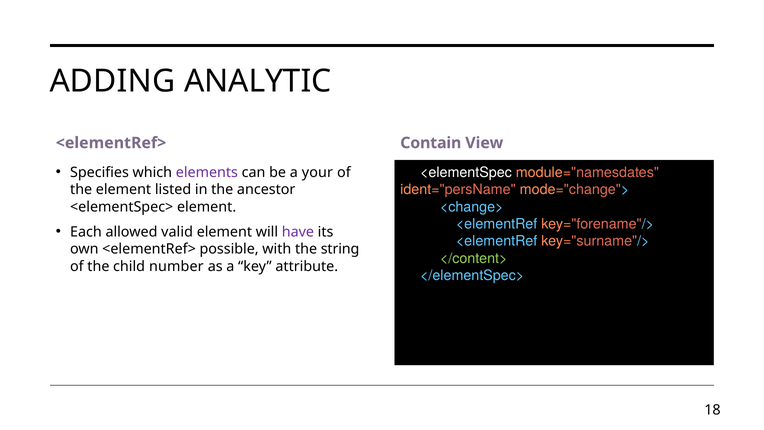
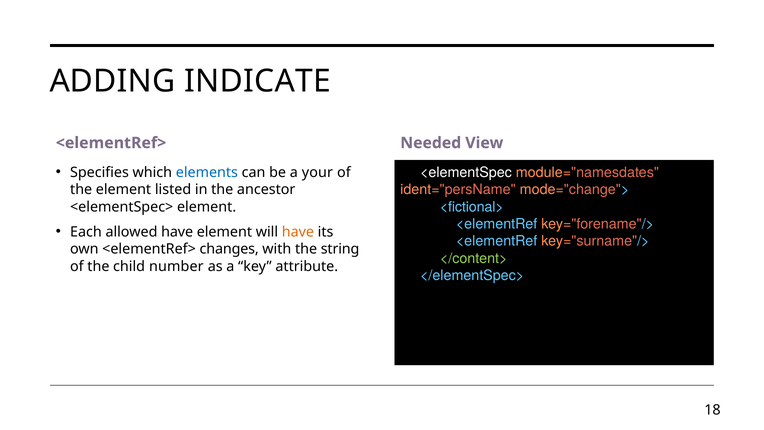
ANALYTIC: ANALYTIC -> INDICATE
Contain: Contain -> Needed
elements colour: purple -> blue
<change>: <change> -> <fictional>
allowed valid: valid -> have
have at (298, 232) colour: purple -> orange
possible: possible -> changes
